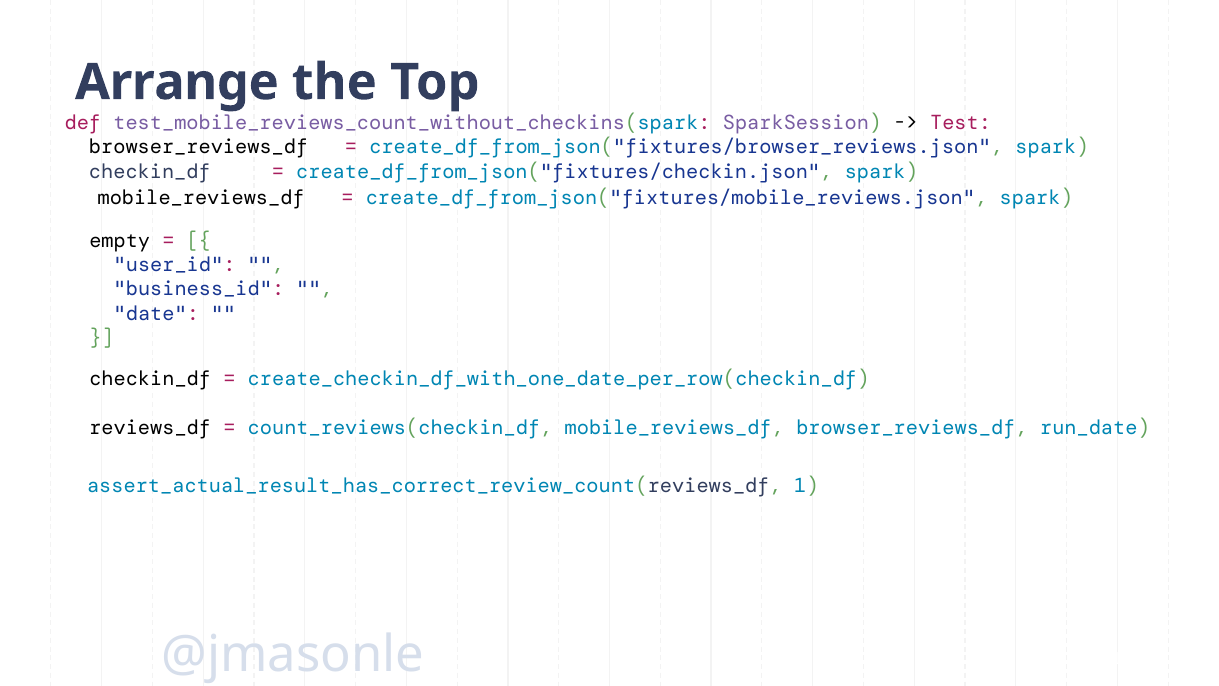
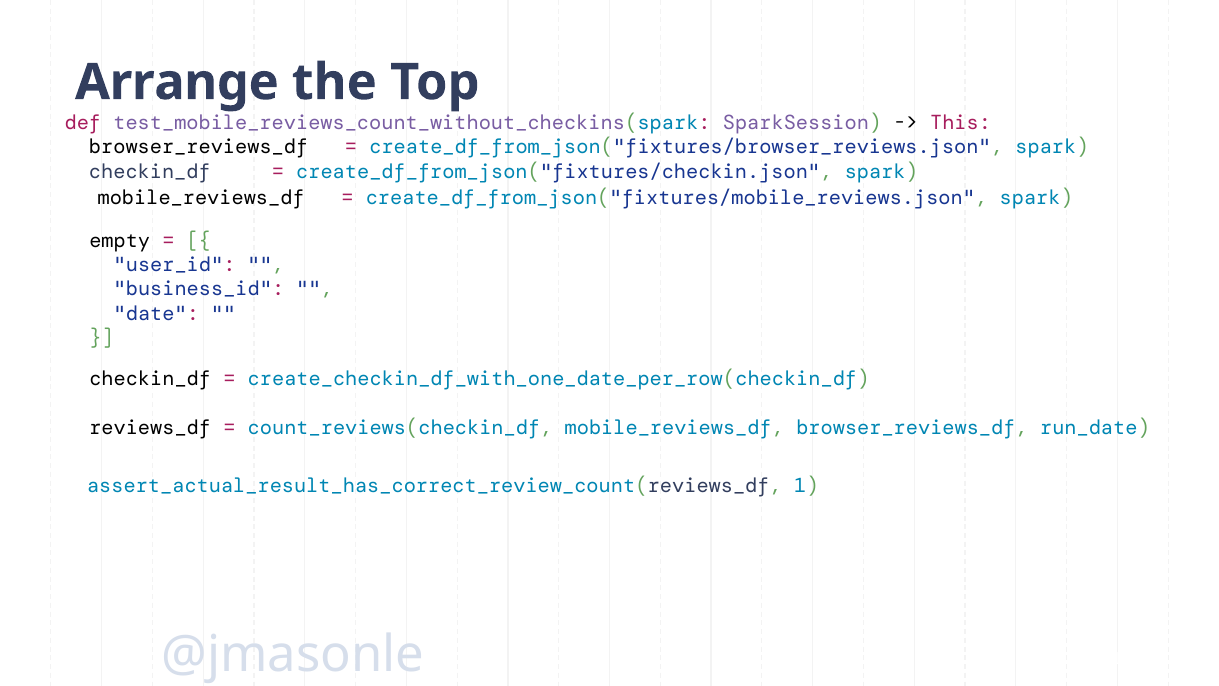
Test: Test -> This
